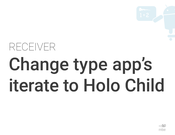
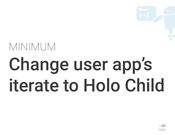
RECEIVER: RECEIVER -> MINIMUM
type: type -> user
